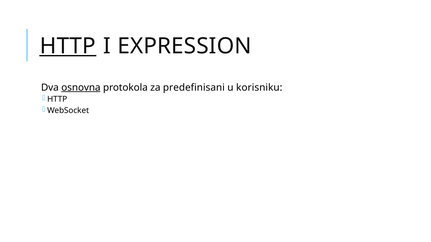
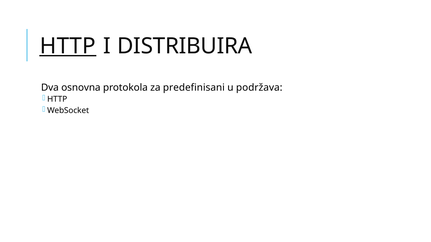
EXPRESSION: EXPRESSION -> DISTRIBUIRA
osnovna underline: present -> none
korisniku: korisniku -> podržava
